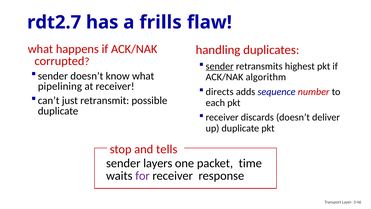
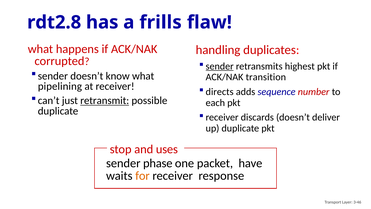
rdt2.7: rdt2.7 -> rdt2.8
algorithm: algorithm -> transition
retransmit underline: none -> present
tells: tells -> uses
layers: layers -> phase
time: time -> have
for colour: purple -> orange
